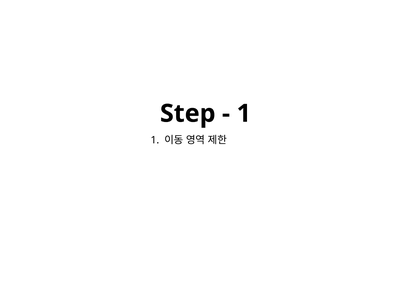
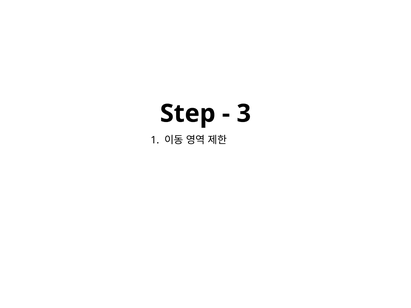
1 at (244, 114): 1 -> 3
